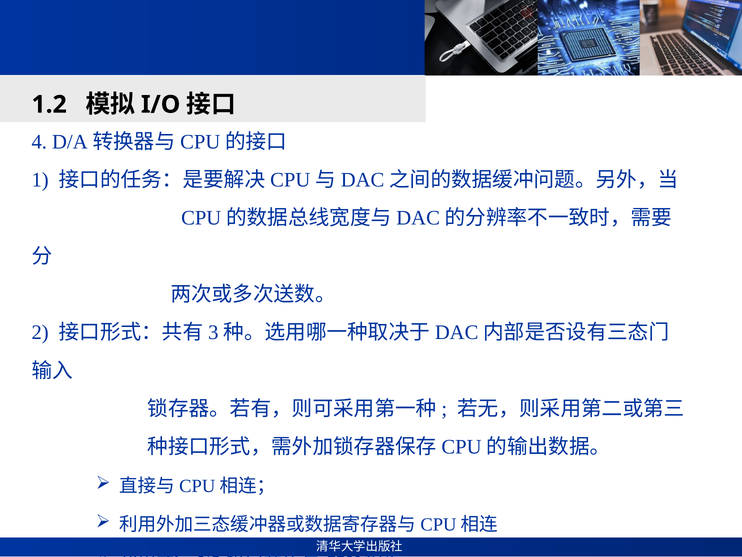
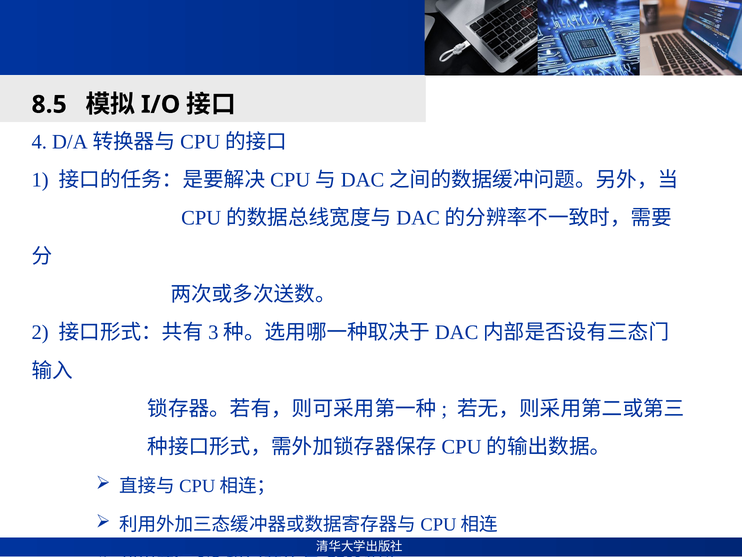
1.2: 1.2 -> 8.5
